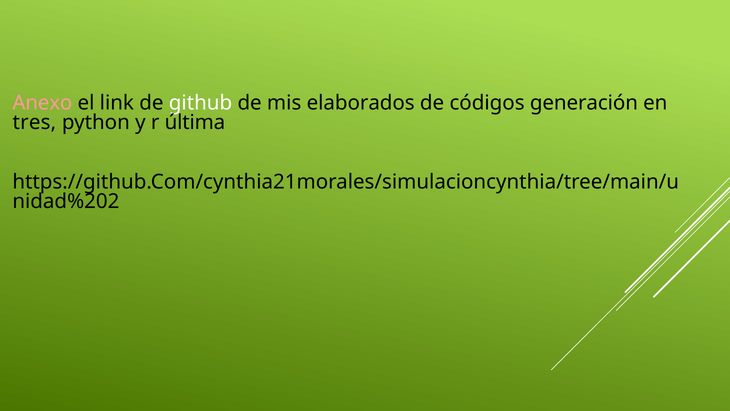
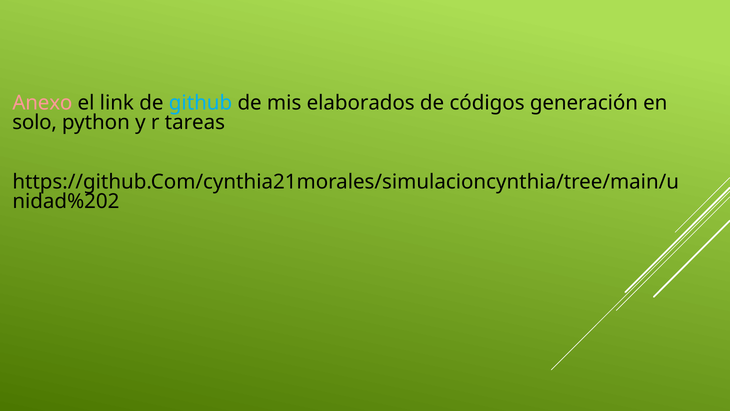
github colour: white -> light blue
tres: tres -> solo
última: última -> tareas
